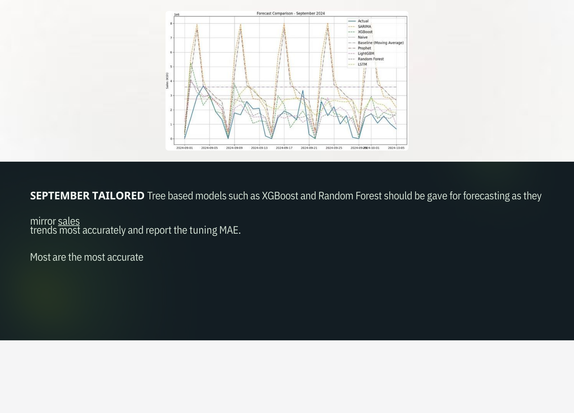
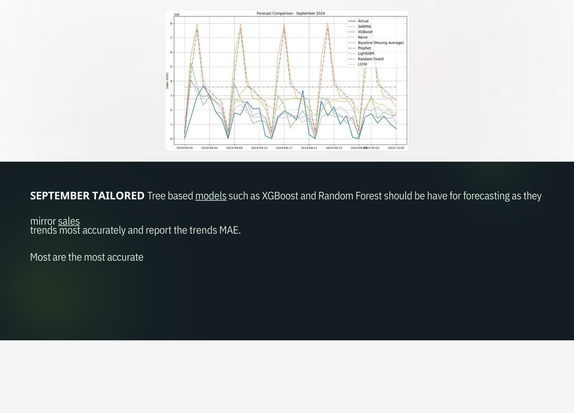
models underline: none -> present
gave: gave -> have
the tuning: tuning -> trends
